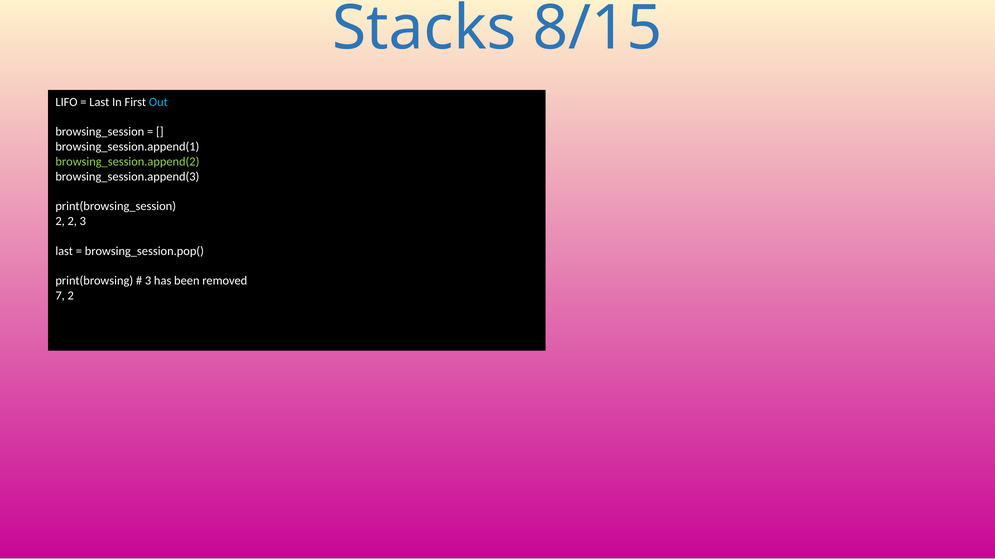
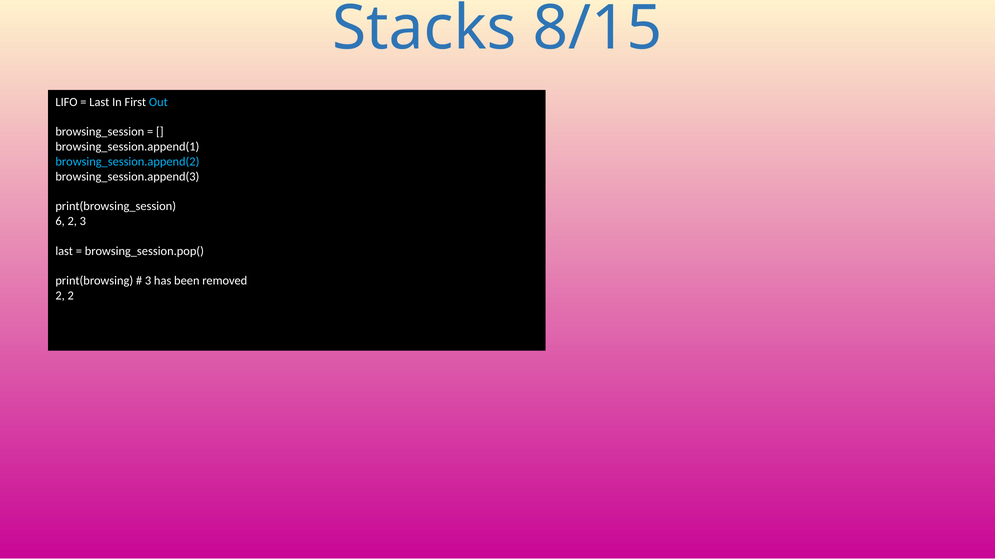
browsing_session.append(2 colour: light green -> light blue
2 at (60, 221): 2 -> 6
7 at (60, 296): 7 -> 2
